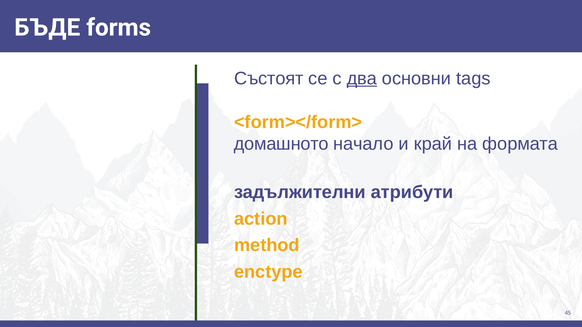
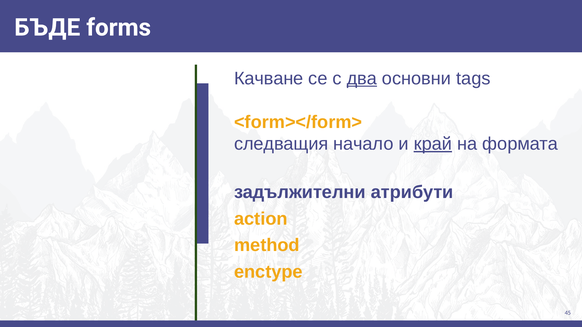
Състоят: Състоят -> Качване
домашното: домашното -> следващия
край underline: none -> present
